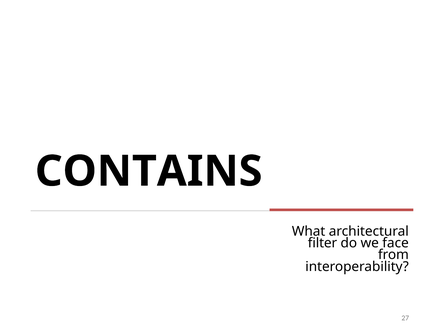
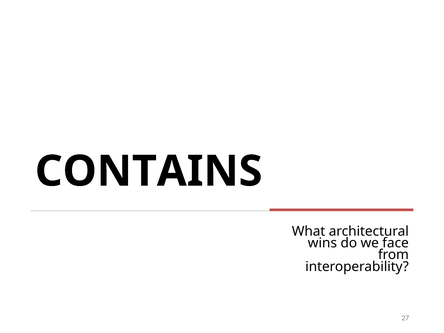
filter: filter -> wins
